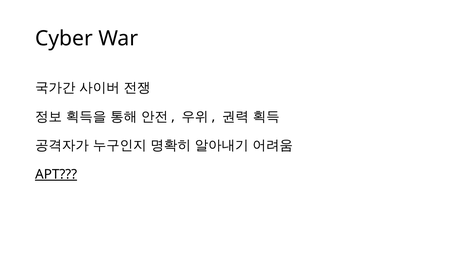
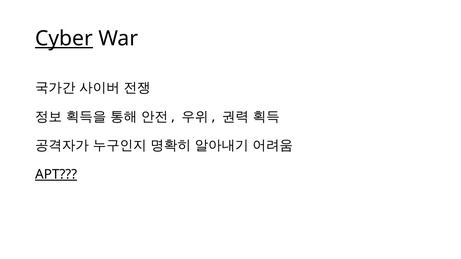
Cyber underline: none -> present
